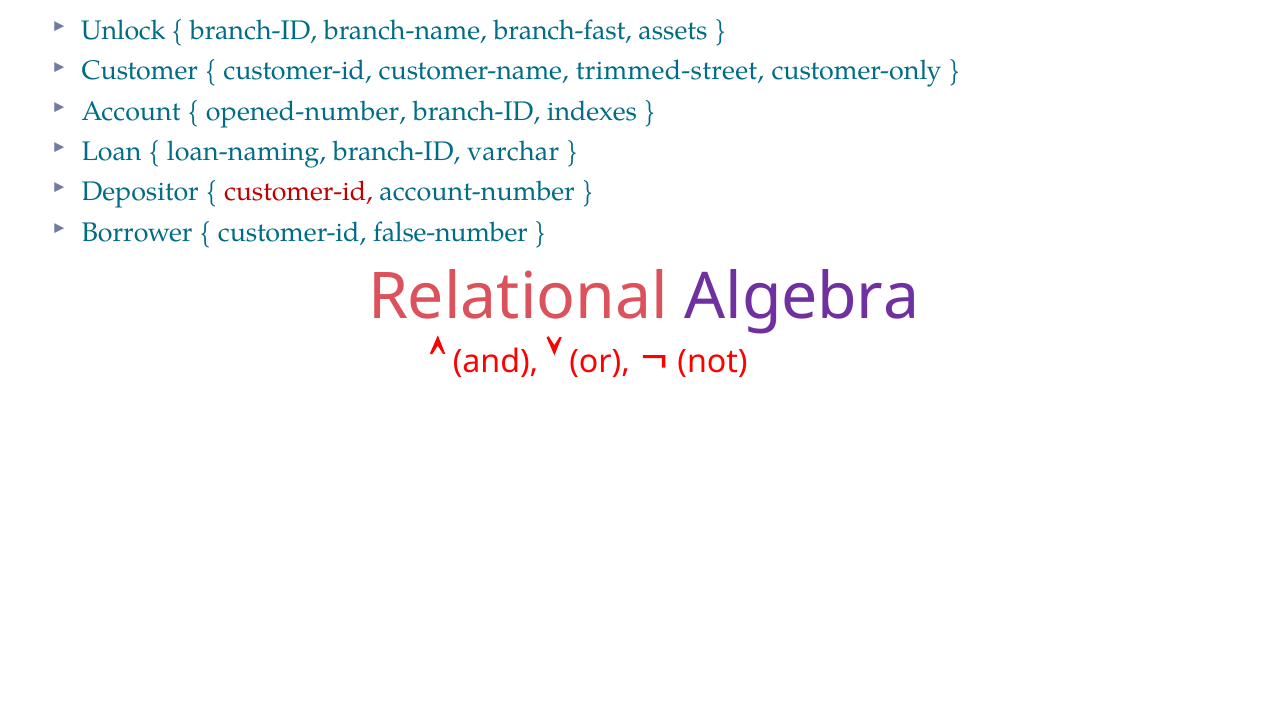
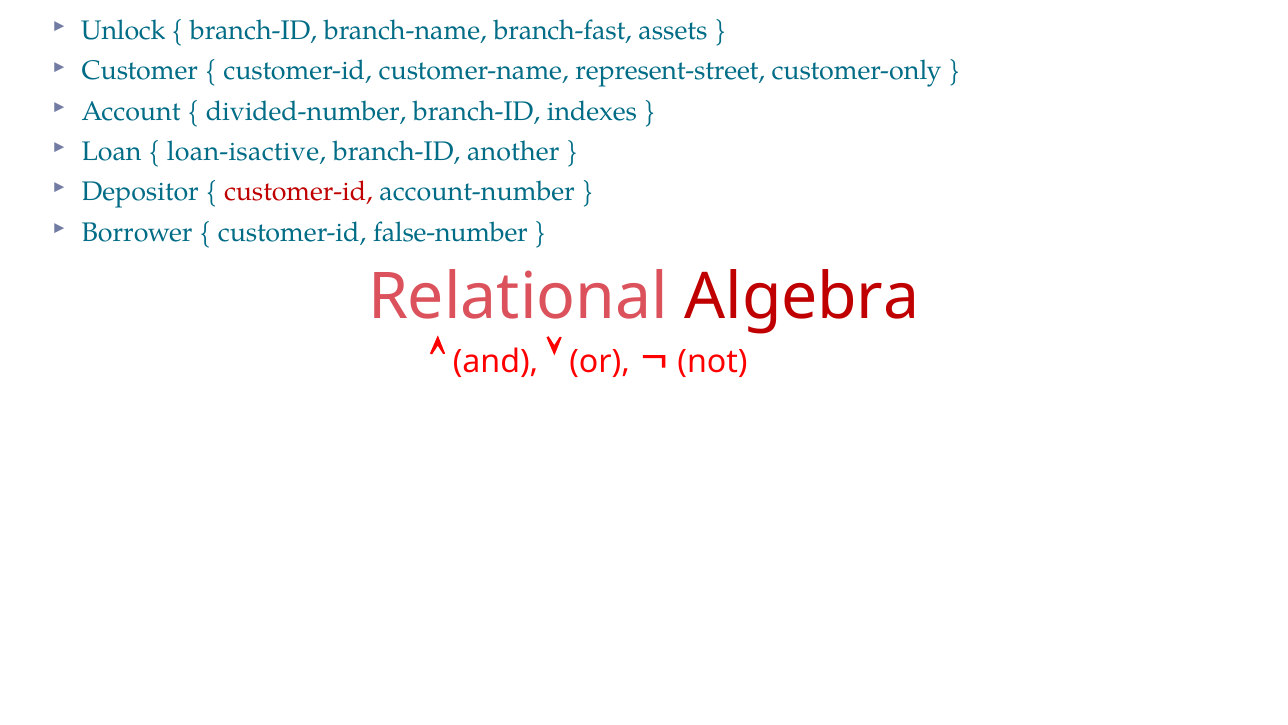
trimmed-street: trimmed-street -> represent-street
opened-number: opened-number -> divided-number
loan-naming: loan-naming -> loan-isactive
varchar: varchar -> another
Algebra colour: purple -> red
